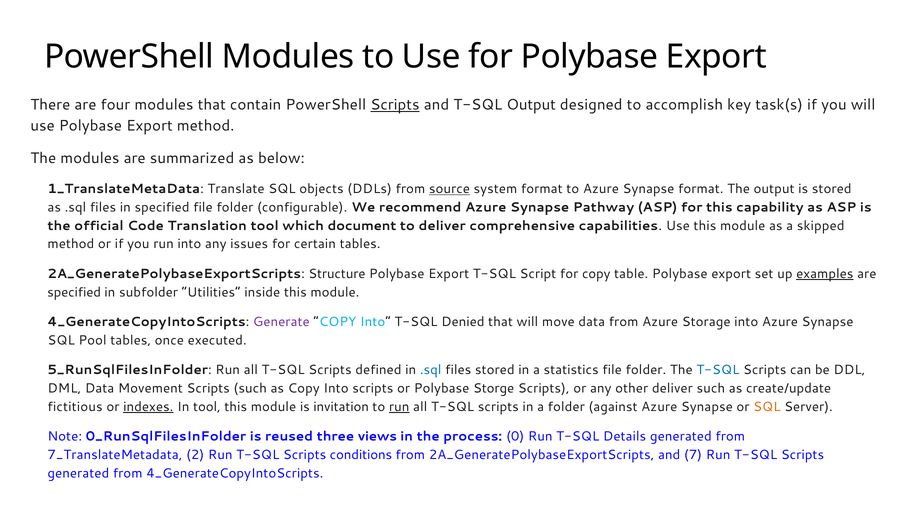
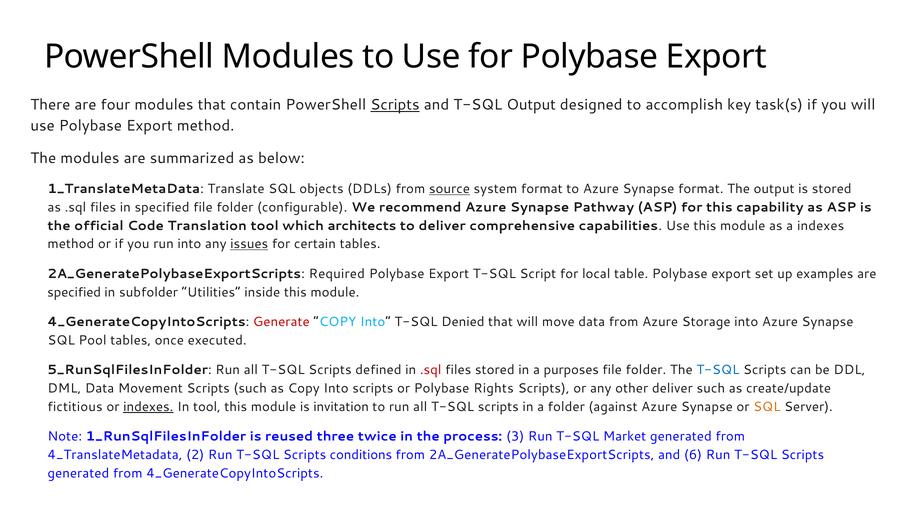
document: document -> architects
a skipped: skipped -> indexes
issues underline: none -> present
Structure: Structure -> Required
for copy: copy -> local
examples underline: present -> none
Generate colour: purple -> red
.sql at (431, 370) colour: blue -> red
statistics: statistics -> purposes
Storge: Storge -> Rights
run at (399, 407) underline: present -> none
0_RunSqlFilesInFolder: 0_RunSqlFilesInFolder -> 1_RunSqlFilesInFolder
views: views -> twice
0: 0 -> 3
Details: Details -> Market
7_TranslateMetadata: 7_TranslateMetadata -> 4_TranslateMetadata
7: 7 -> 6
